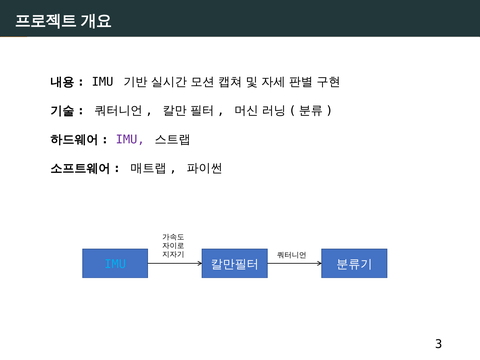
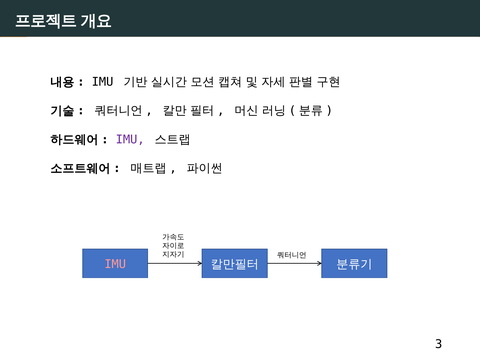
IMU at (115, 264) colour: light blue -> pink
